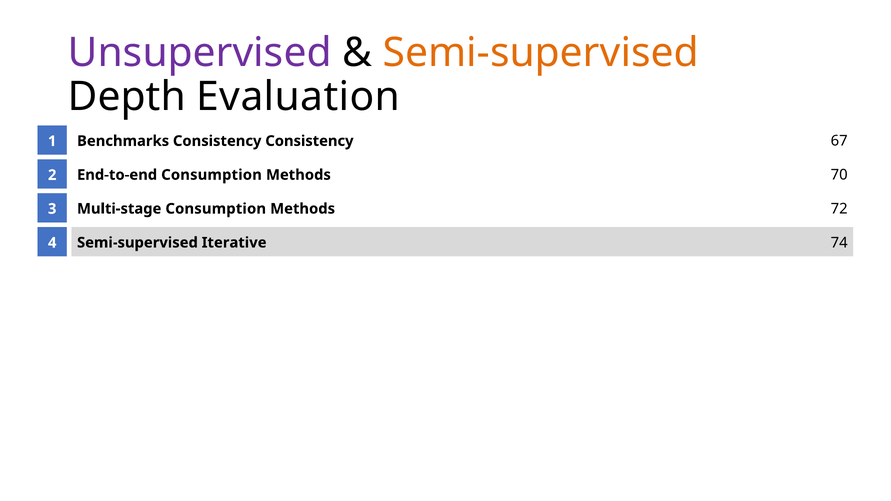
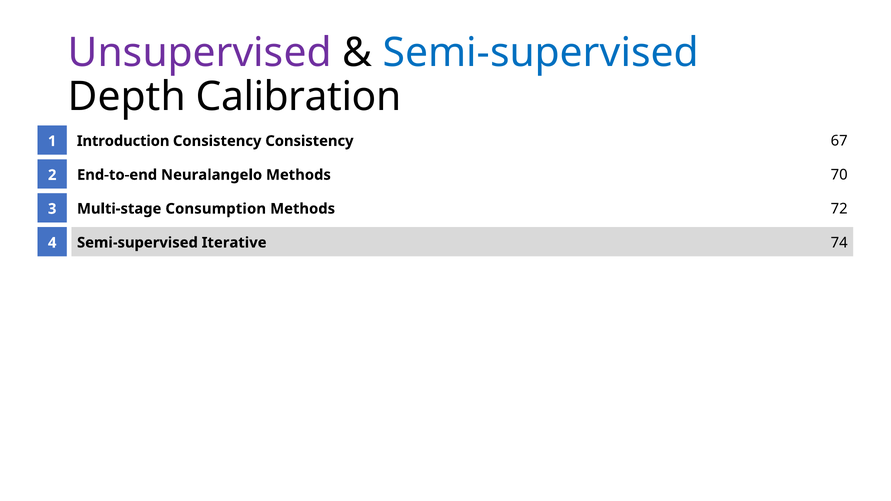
Semi-supervised at (541, 53) colour: orange -> blue
Evaluation: Evaluation -> Calibration
Benchmarks: Benchmarks -> Introduction
End-to-end Consumption: Consumption -> Neuralangelo
